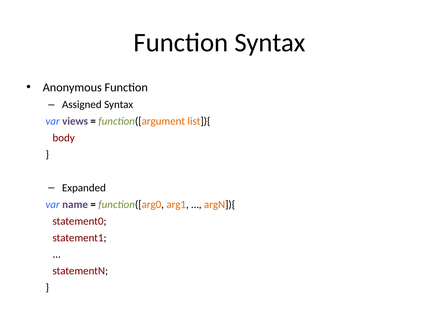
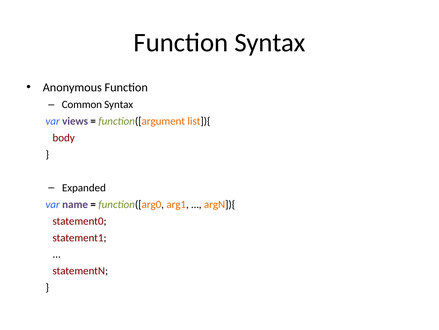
Assigned: Assigned -> Common
